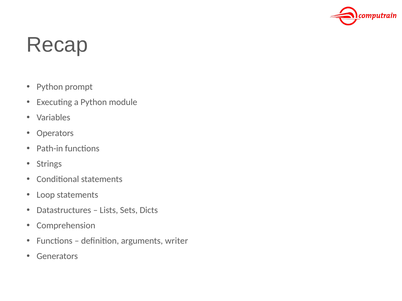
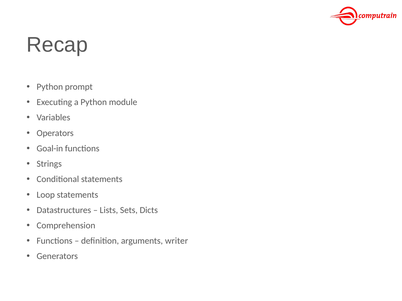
Path-in: Path-in -> Goal-in
